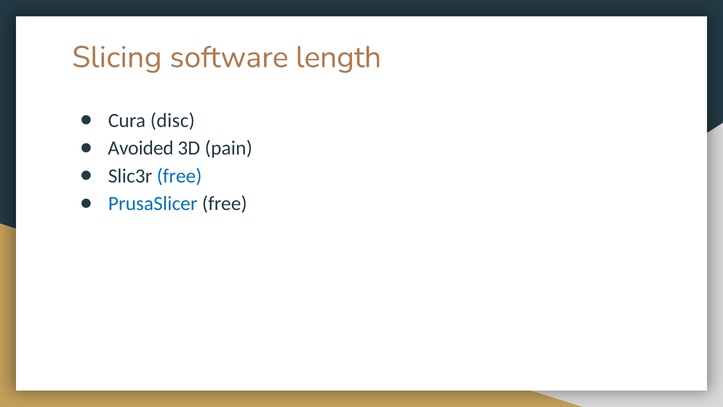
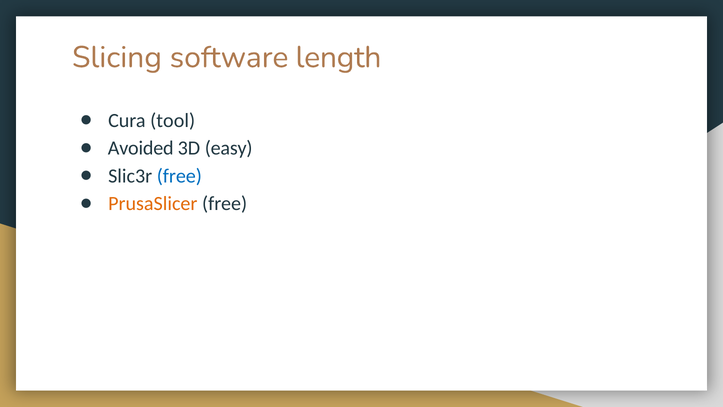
disc: disc -> tool
pain: pain -> easy
PrusaSlicer colour: blue -> orange
